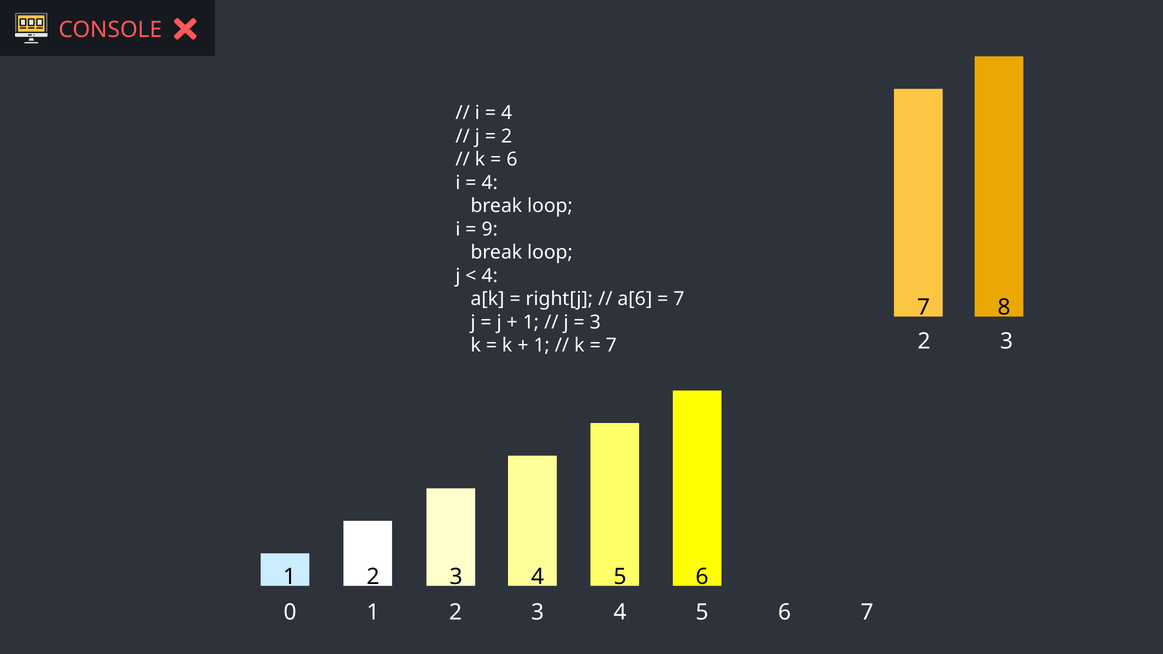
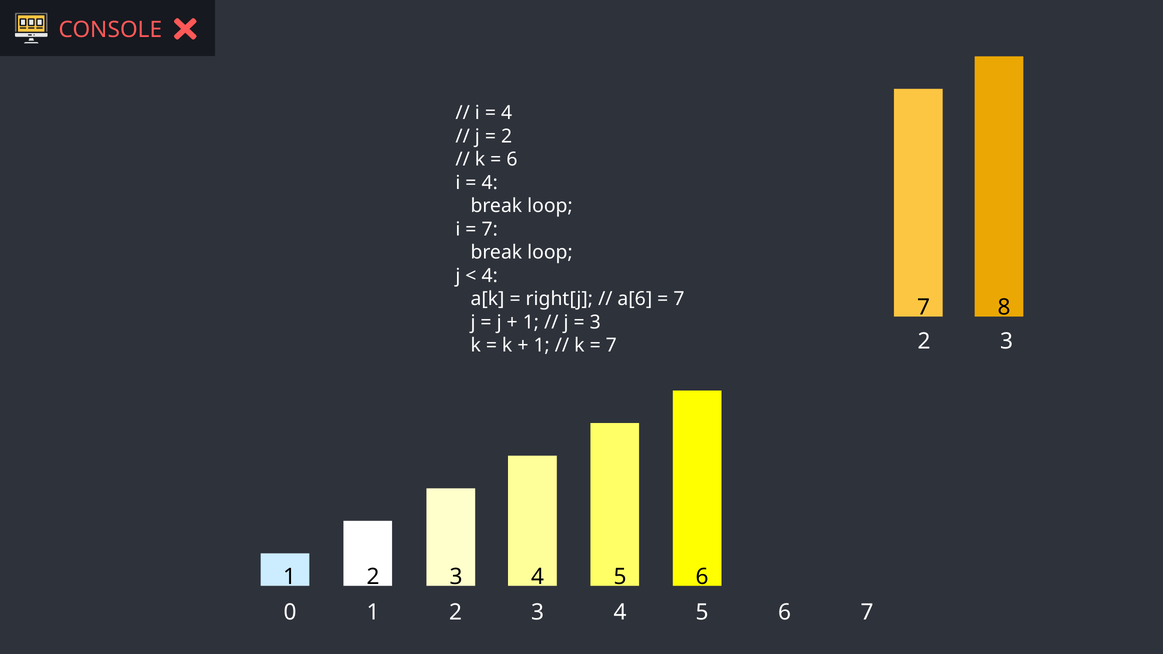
9 at (490, 229): 9 -> 7
